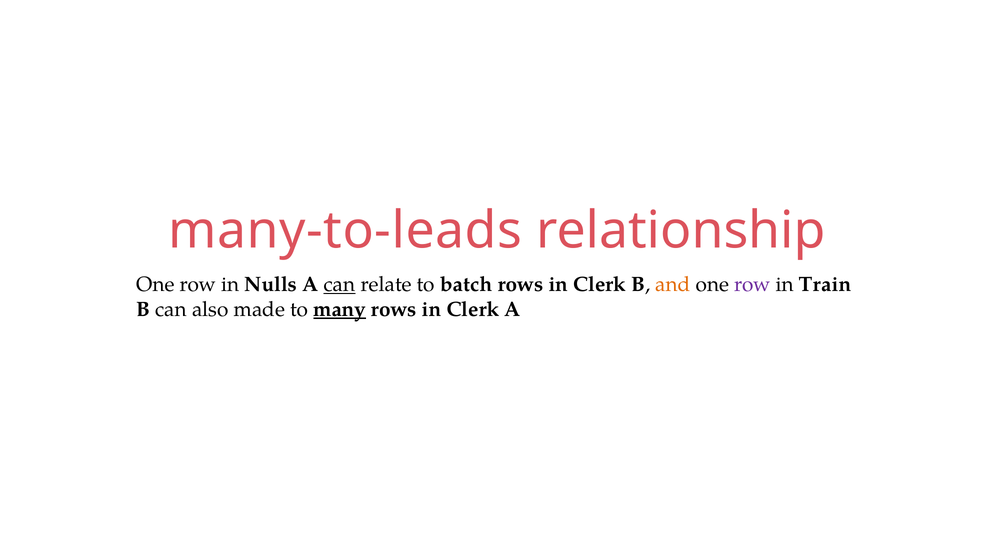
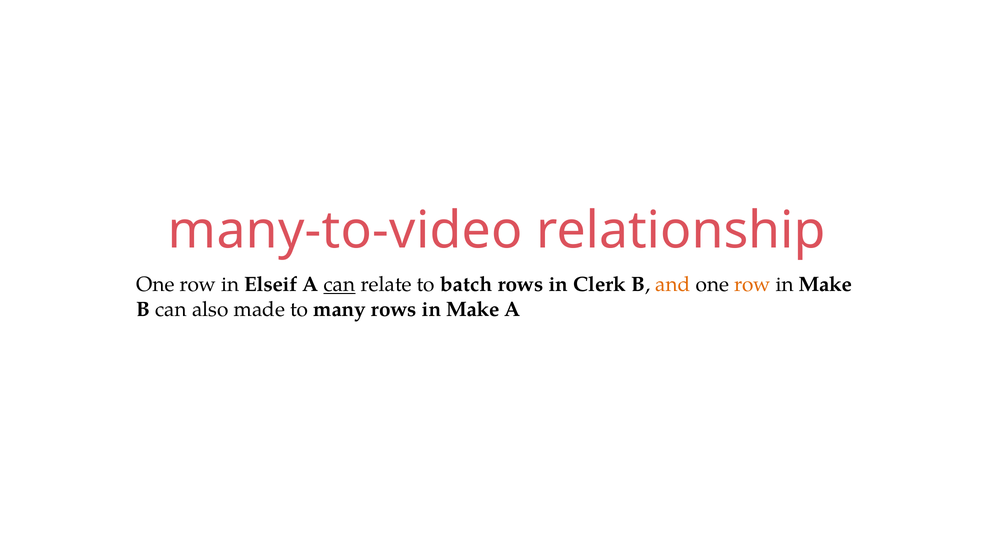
many-to-leads: many-to-leads -> many-to-video
Nulls: Nulls -> Elseif
row at (752, 285) colour: purple -> orange
Train at (825, 285): Train -> Make
many underline: present -> none
Clerk at (473, 310): Clerk -> Make
